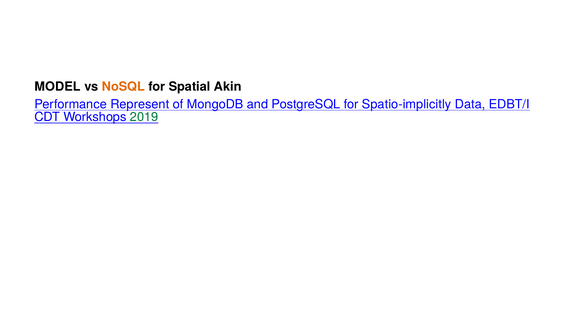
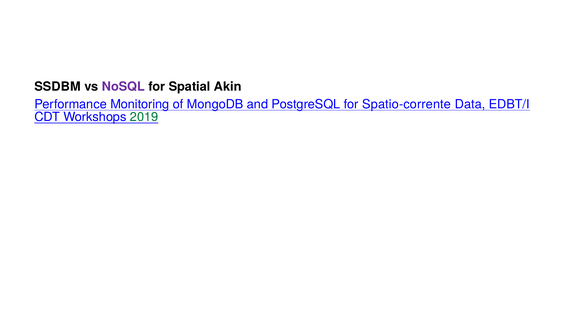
MODEL: MODEL -> SSDBM
NoSQL colour: orange -> purple
Represent: Represent -> Monitoring
Spatio-implicitly: Spatio-implicitly -> Spatio-corrente
